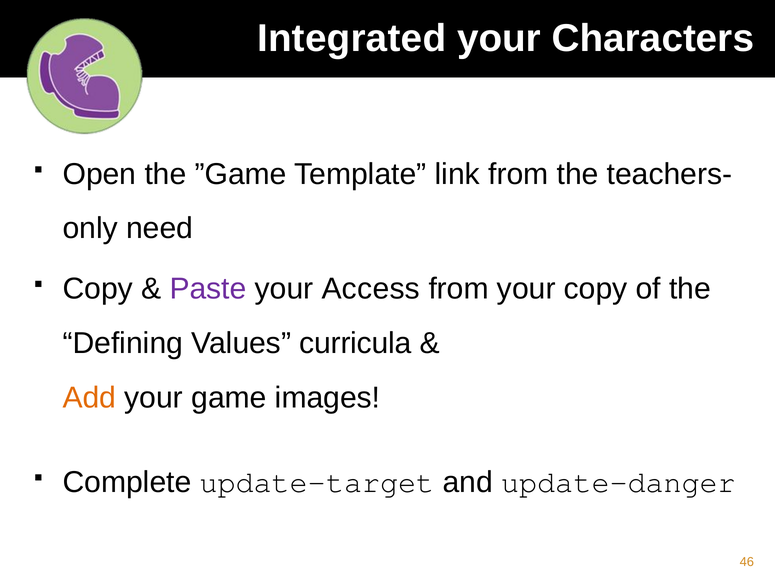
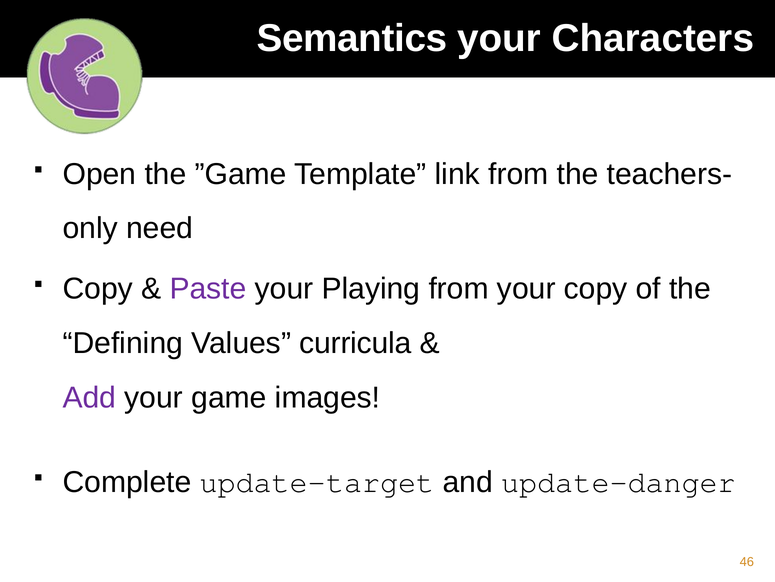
Integrated: Integrated -> Semantics
Access: Access -> Playing
Add colour: orange -> purple
